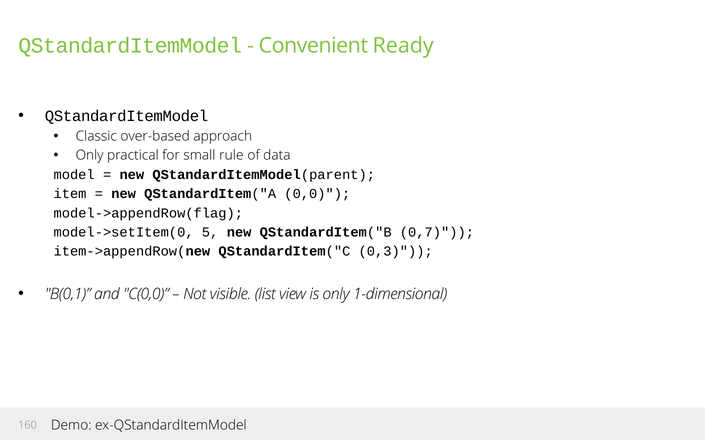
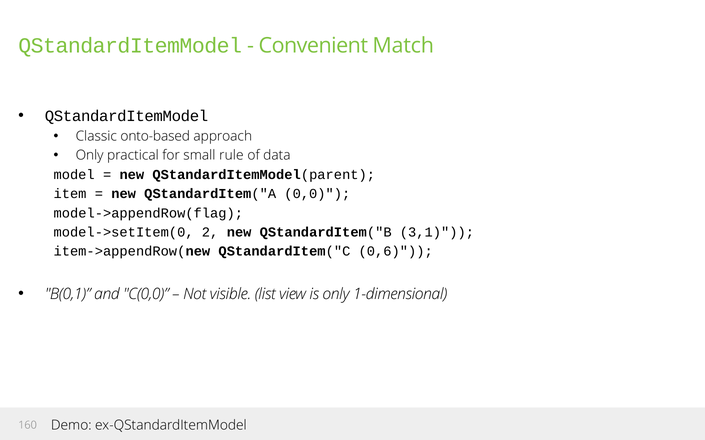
Ready: Ready -> Match
over-based: over-based -> onto-based
5: 5 -> 2
0,7: 0,7 -> 3,1
0,3: 0,3 -> 0,6
